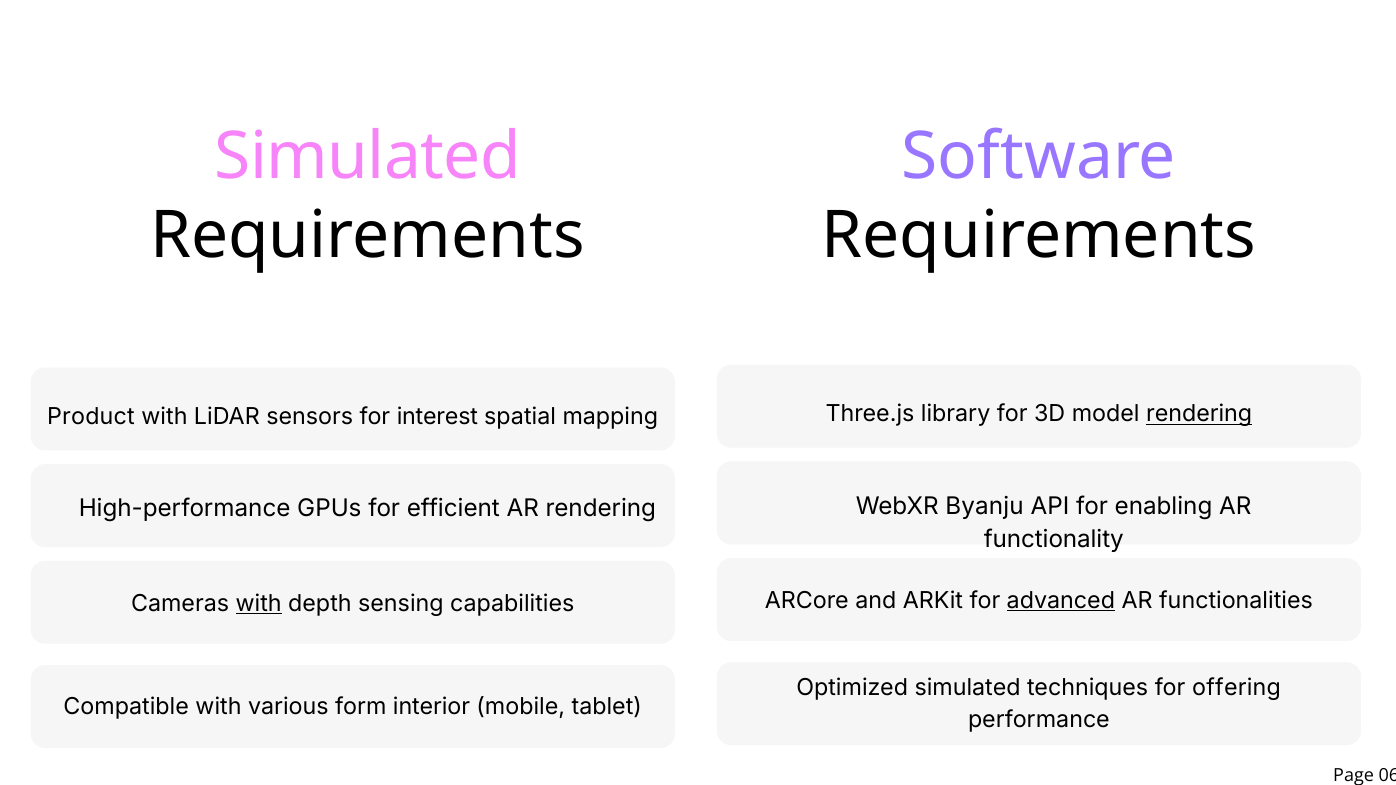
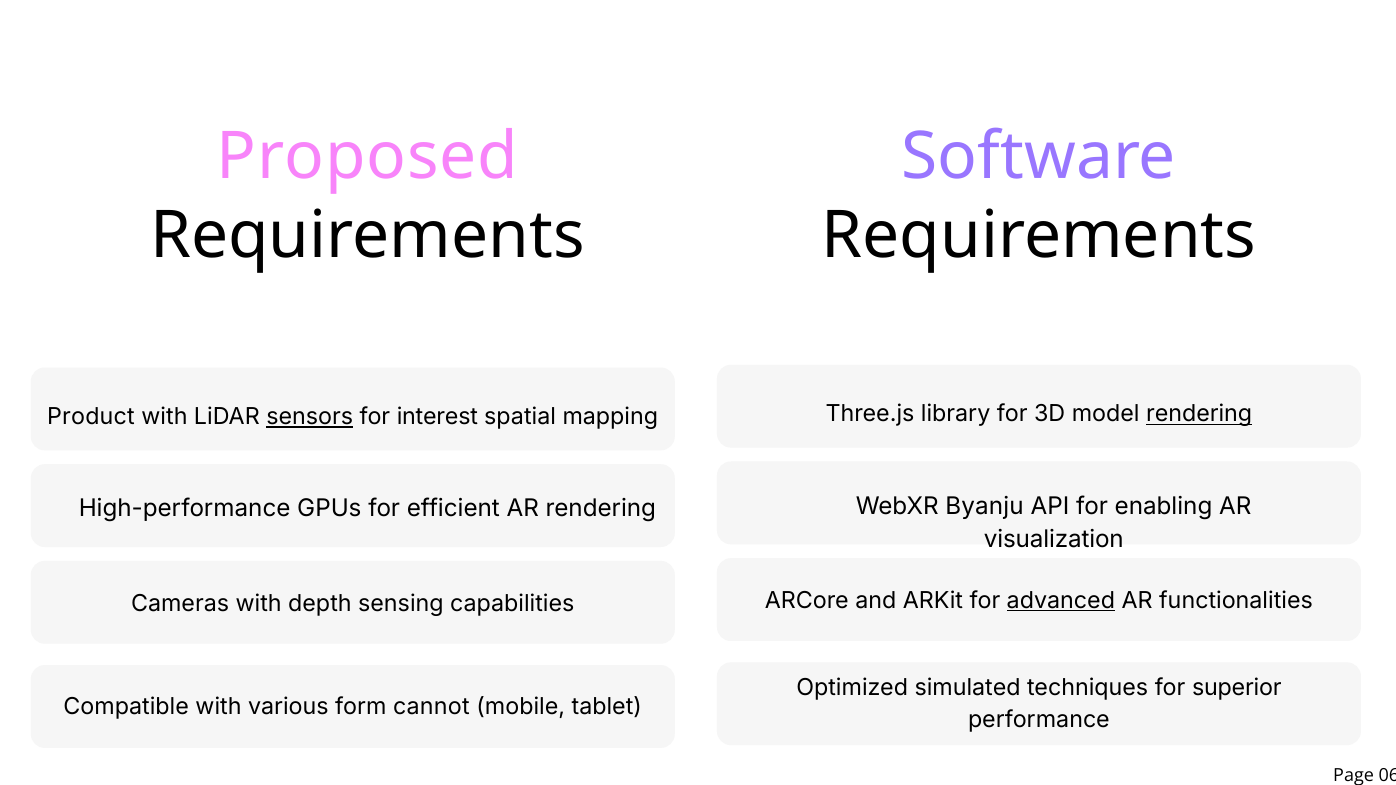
Simulated at (368, 157): Simulated -> Proposed
sensors underline: none -> present
functionality: functionality -> visualization
with at (259, 604) underline: present -> none
offering: offering -> superior
interior: interior -> cannot
